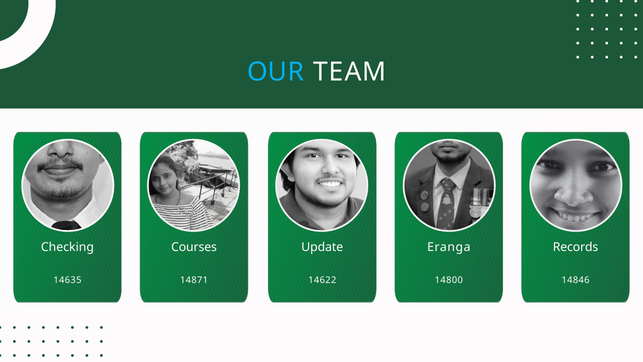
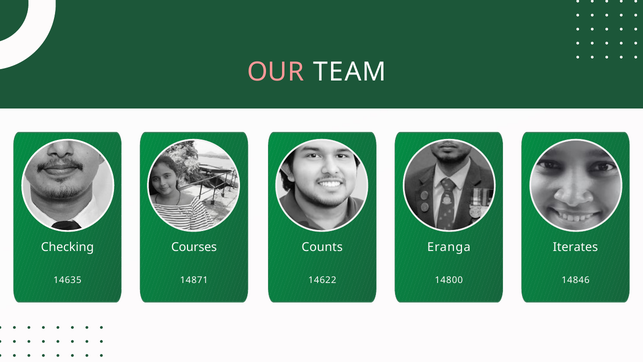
OUR colour: light blue -> pink
Update: Update -> Counts
Records: Records -> Iterates
